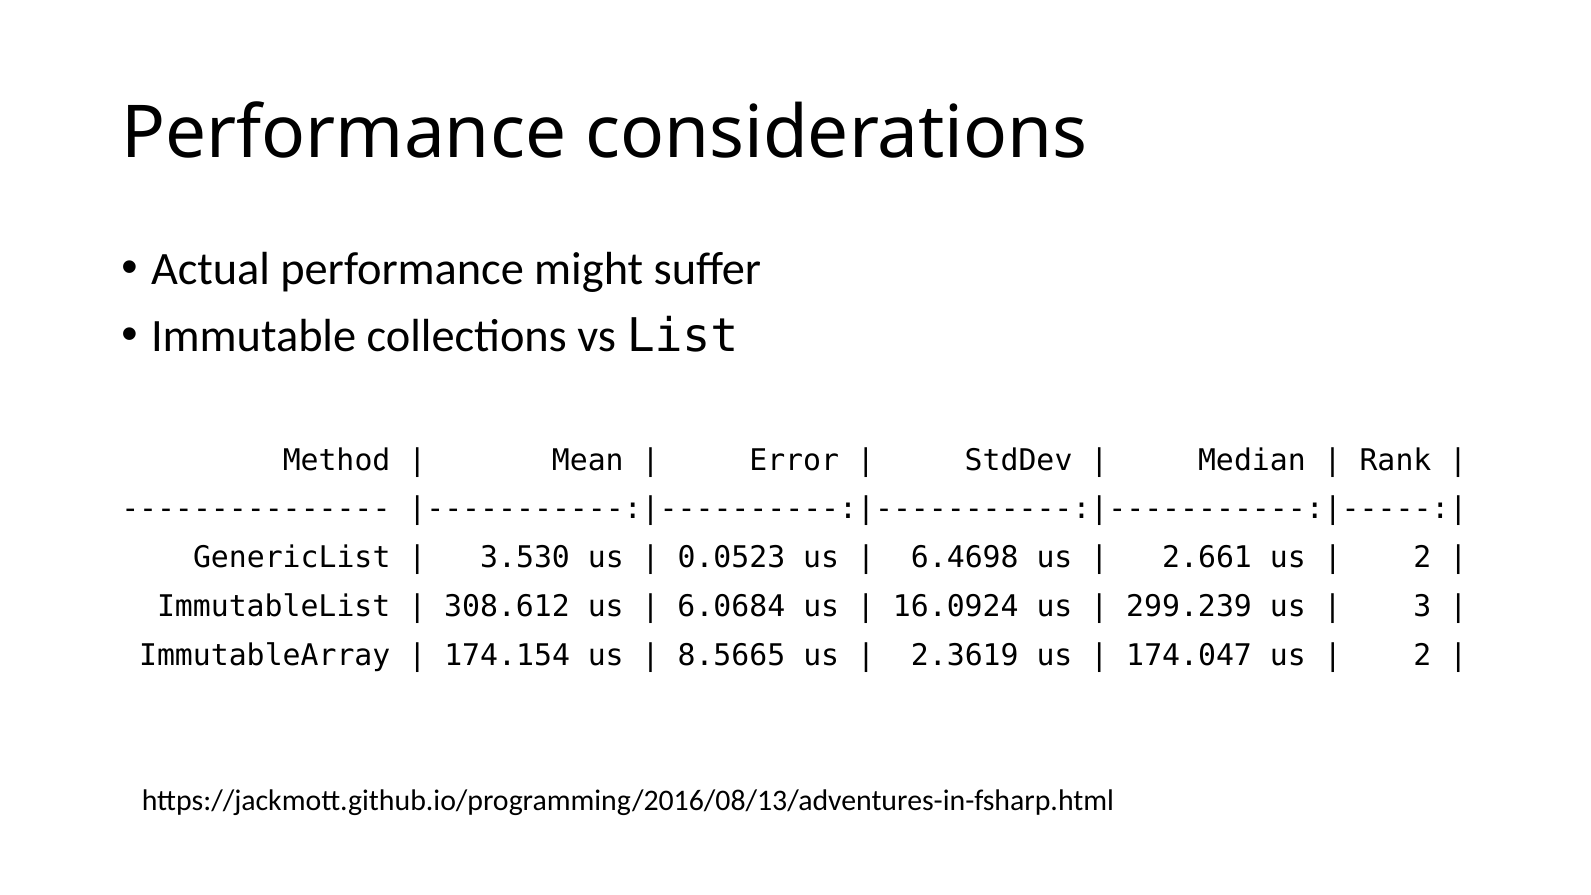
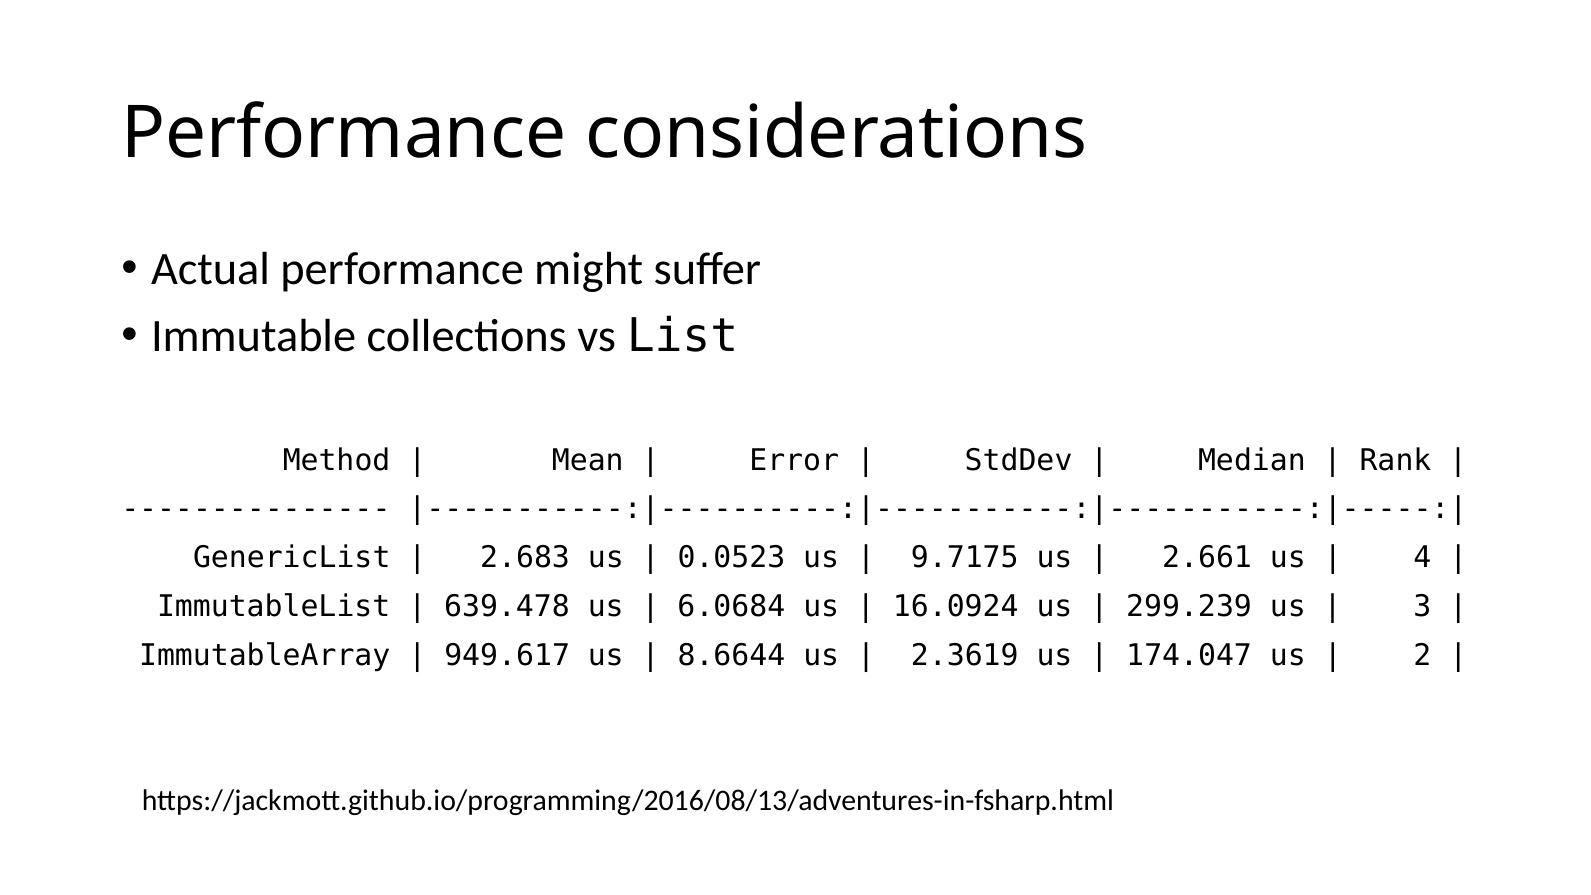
3.530: 3.530 -> 2.683
6.4698: 6.4698 -> 9.7175
2 at (1422, 558): 2 -> 4
308.612: 308.612 -> 639.478
174.154: 174.154 -> 949.617
8.5665: 8.5665 -> 8.6644
